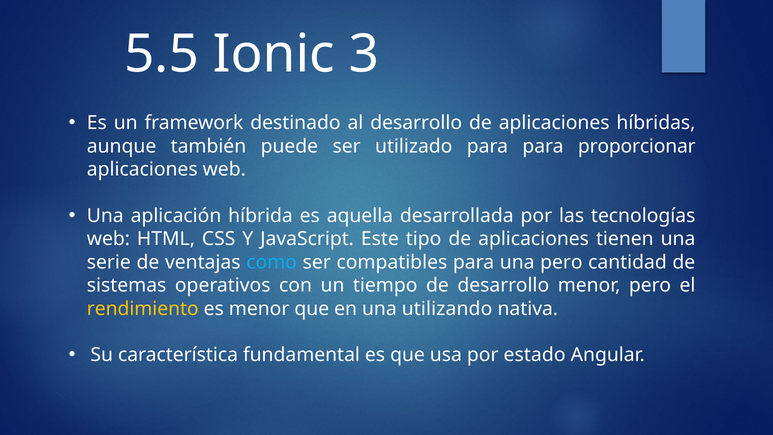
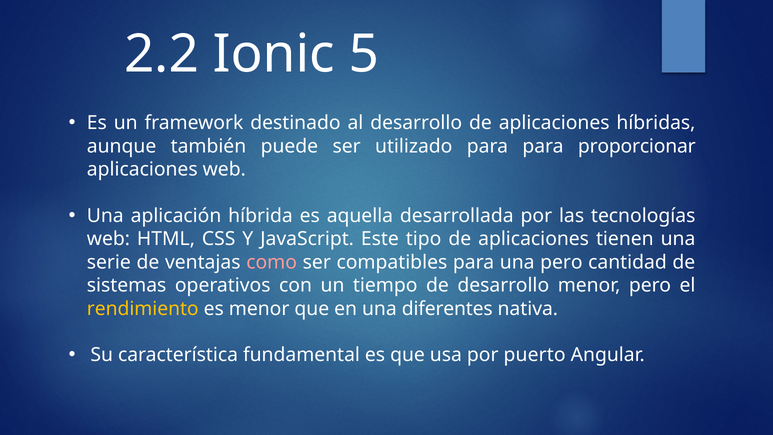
5.5: 5.5 -> 2.2
3: 3 -> 5
como colour: light blue -> pink
utilizando: utilizando -> diferentes
estado: estado -> puerto
